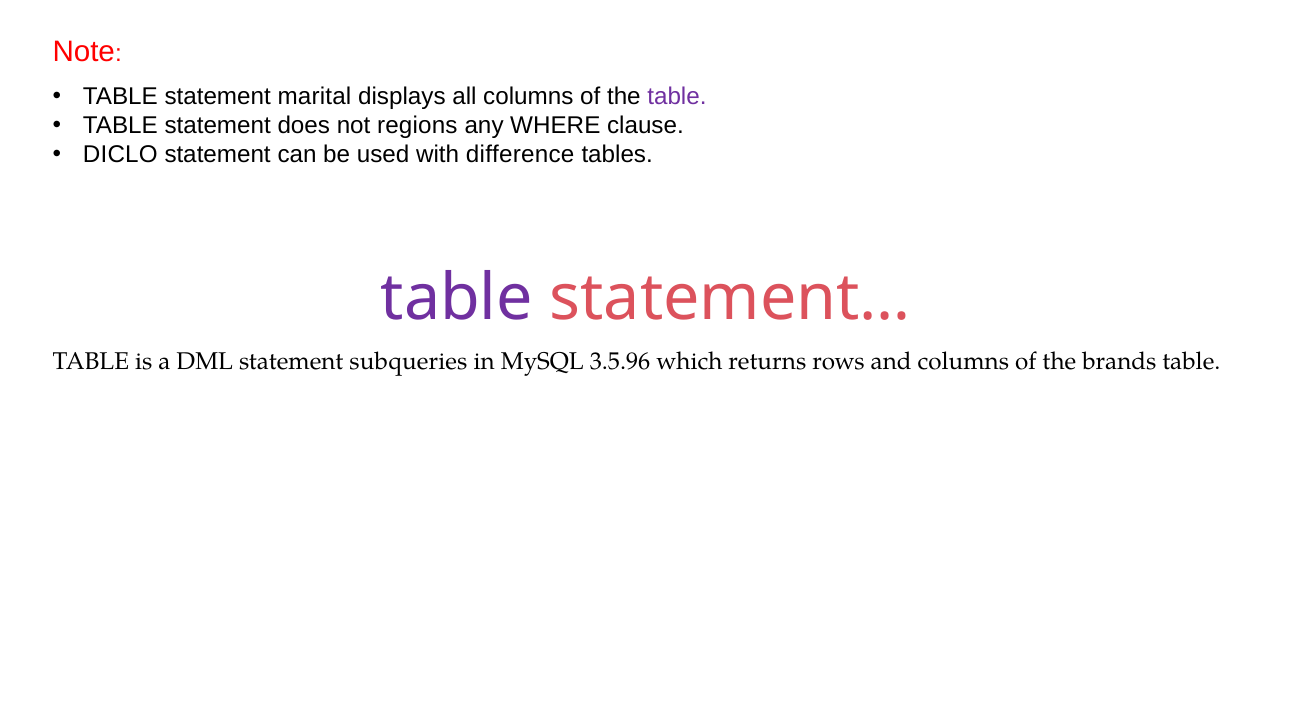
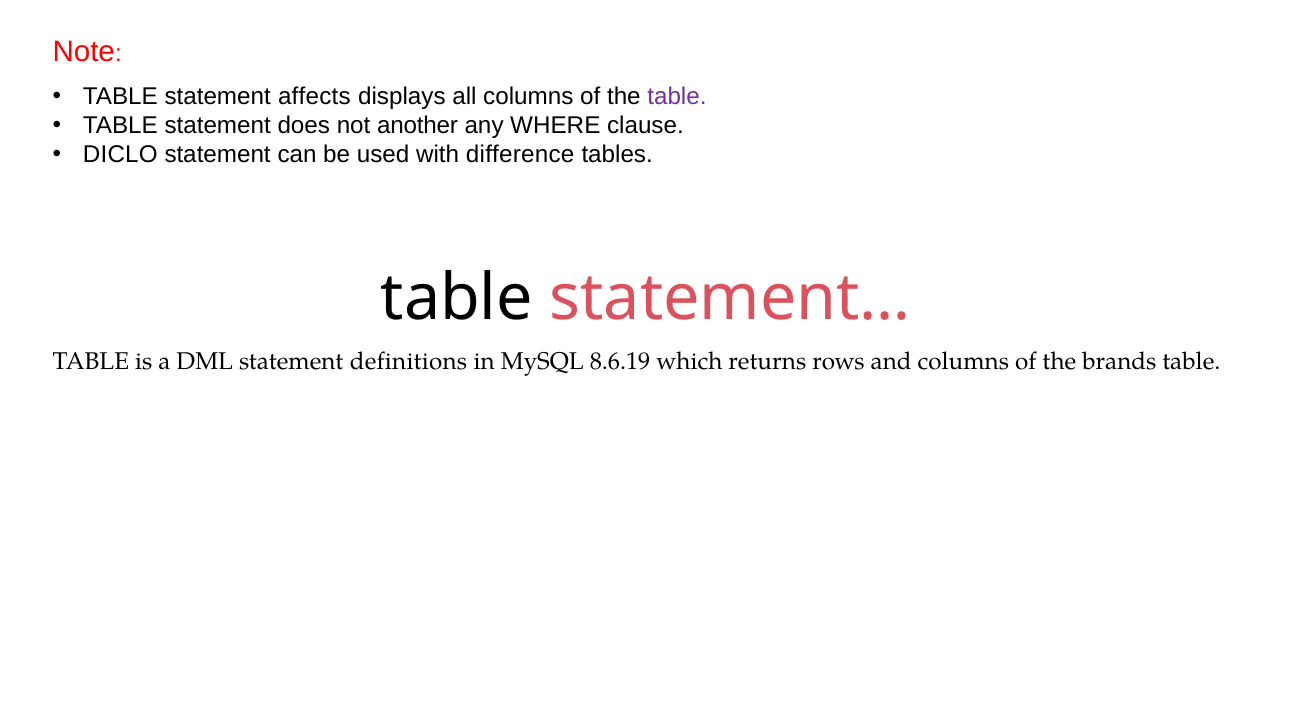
marital: marital -> affects
regions: regions -> another
table at (457, 298) colour: purple -> black
subqueries: subqueries -> definitions
3.5.96: 3.5.96 -> 8.6.19
